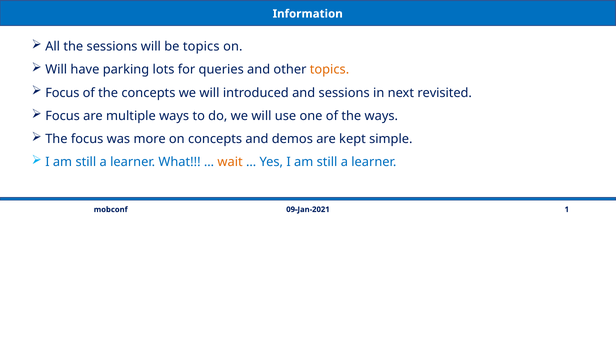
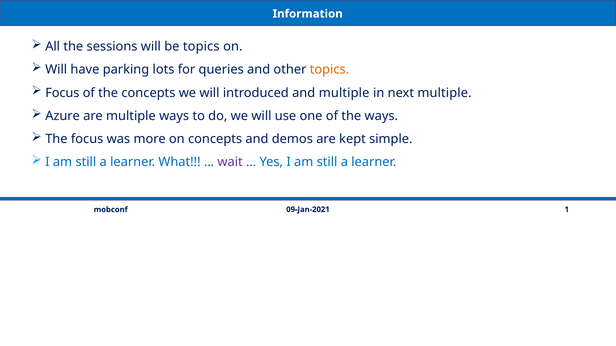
and sessions: sessions -> multiple
next revisited: revisited -> multiple
Focus at (63, 116): Focus -> Azure
wait colour: orange -> purple
